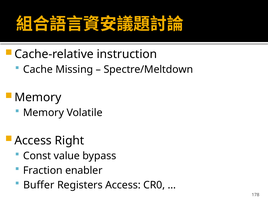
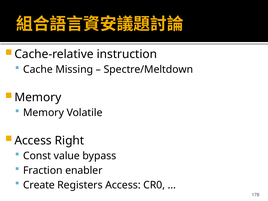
Buffer: Buffer -> Create
